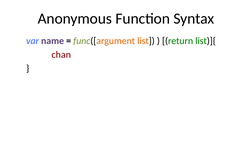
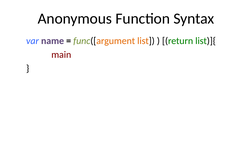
chan: chan -> main
